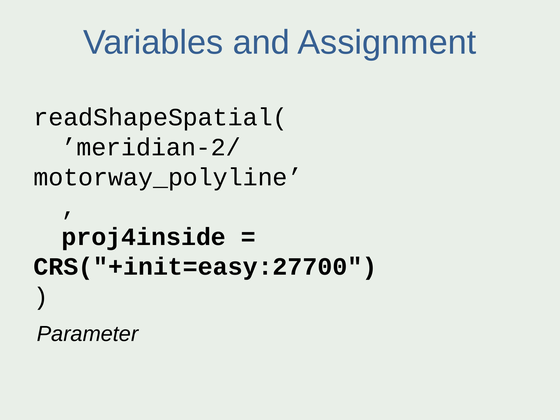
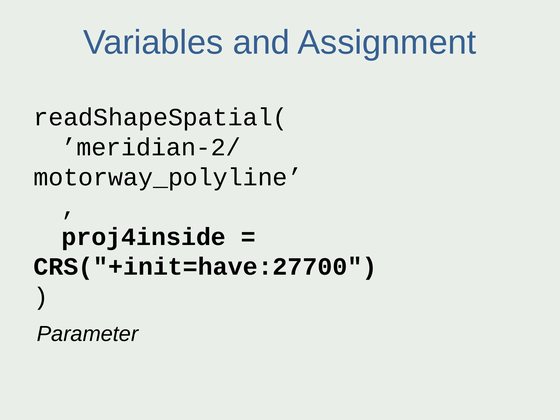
CRS("+init=easy:27700: CRS("+init=easy:27700 -> CRS("+init=have:27700
